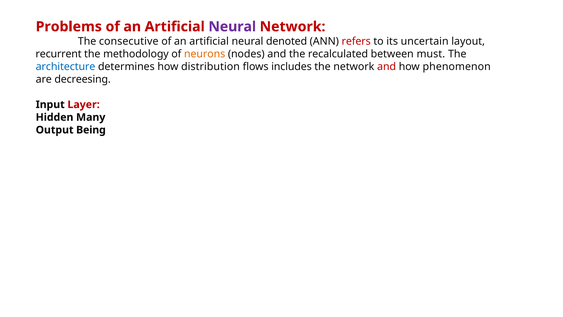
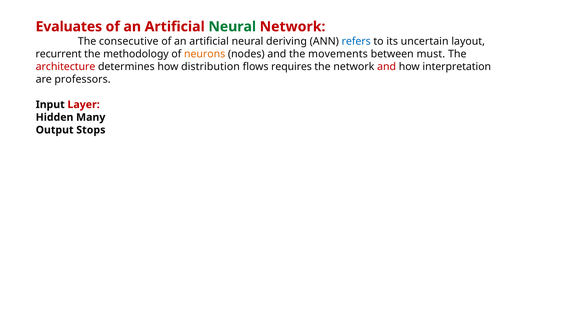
Problems: Problems -> Evaluates
Neural at (232, 27) colour: purple -> green
denoted: denoted -> deriving
refers colour: red -> blue
recalculated: recalculated -> movements
architecture colour: blue -> red
includes: includes -> requires
phenomenon: phenomenon -> interpretation
decreesing: decreesing -> professors
Being: Being -> Stops
